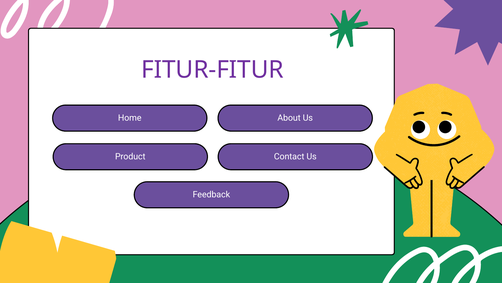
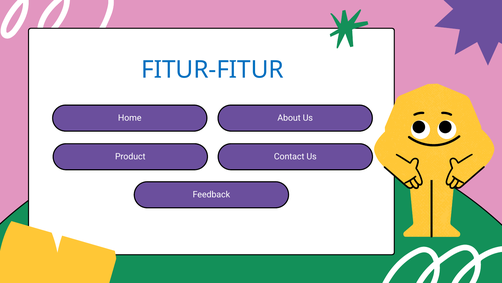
FITUR-FITUR colour: purple -> blue
